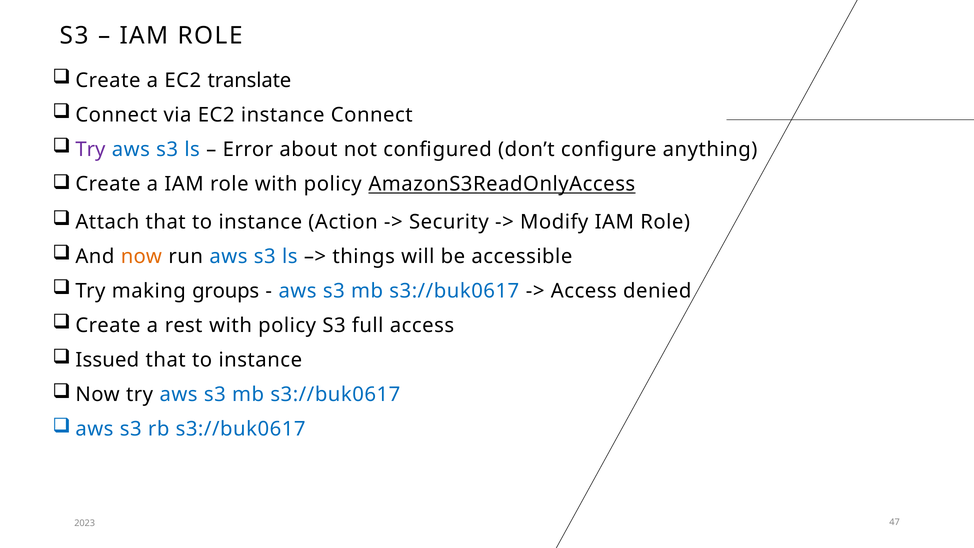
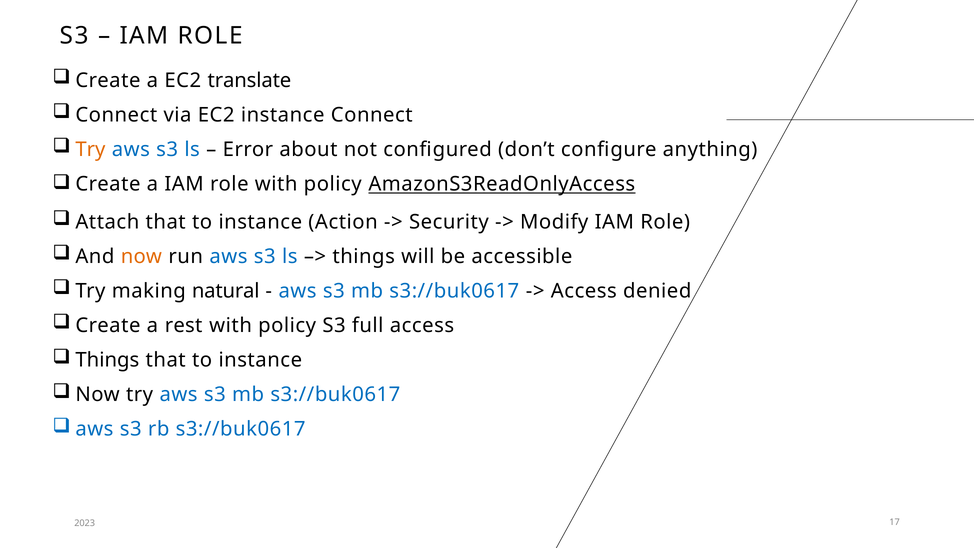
Try at (90, 149) colour: purple -> orange
groups: groups -> natural
Issued at (107, 360): Issued -> Things
47: 47 -> 17
